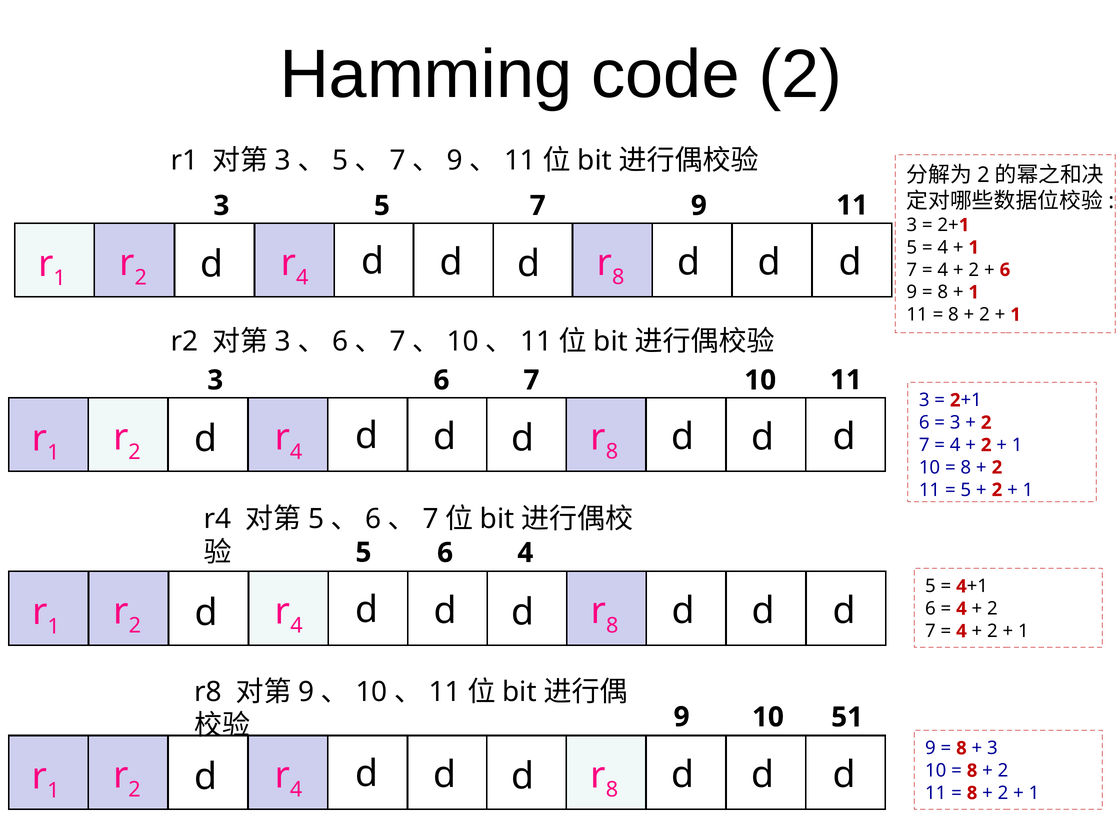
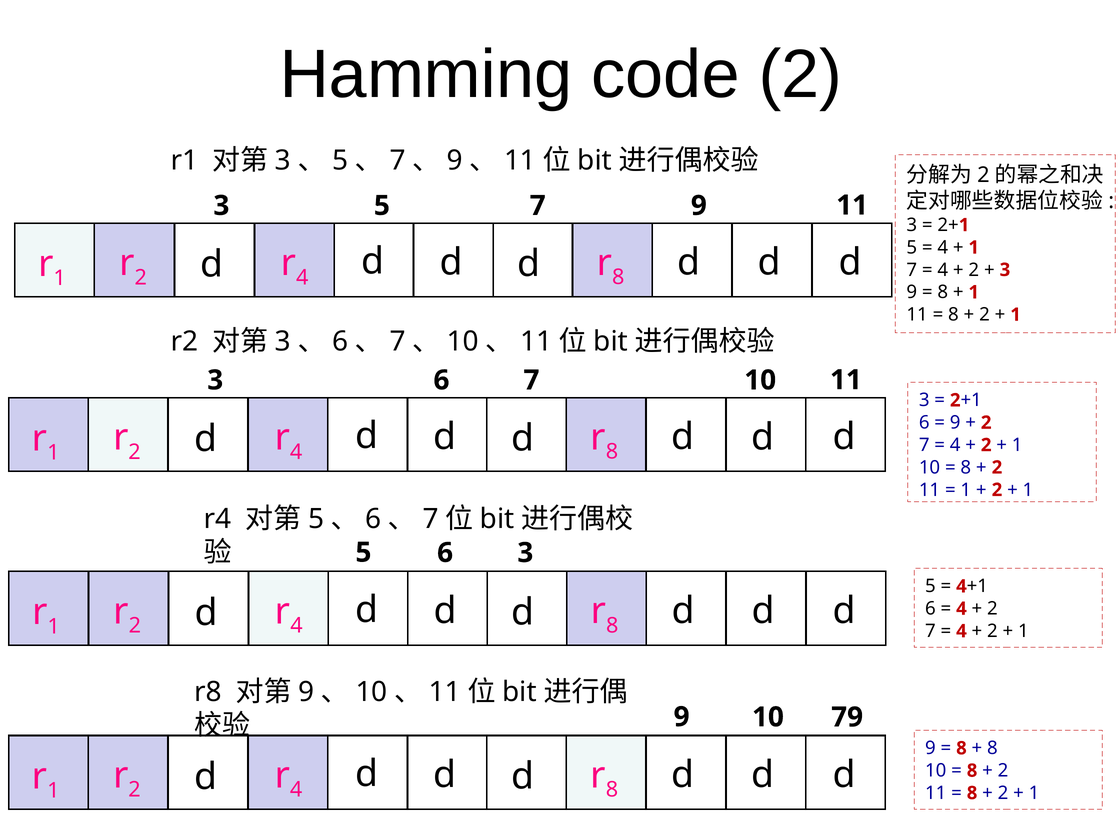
6 at (1005, 270): 6 -> 3
3 at (955, 423): 3 -> 9
5 at (966, 490): 5 -> 1
6 4: 4 -> 3
51: 51 -> 79
3 at (992, 748): 3 -> 8
